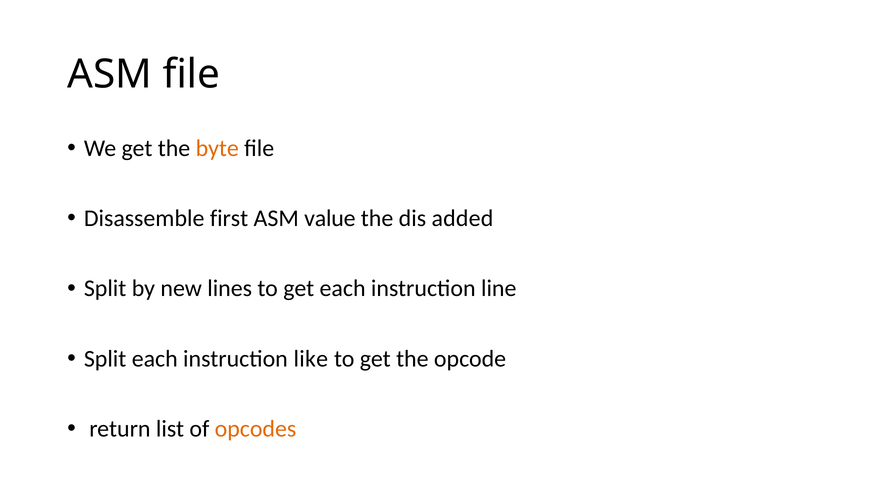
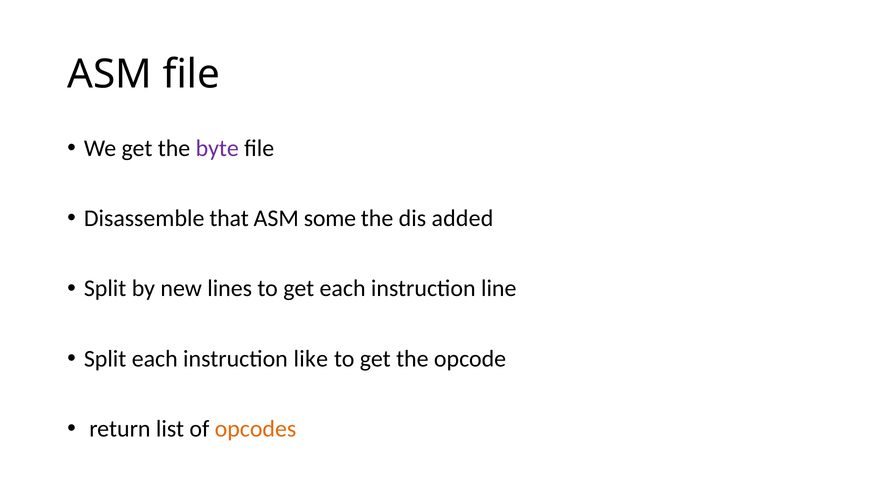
byte colour: orange -> purple
first: first -> that
value: value -> some
